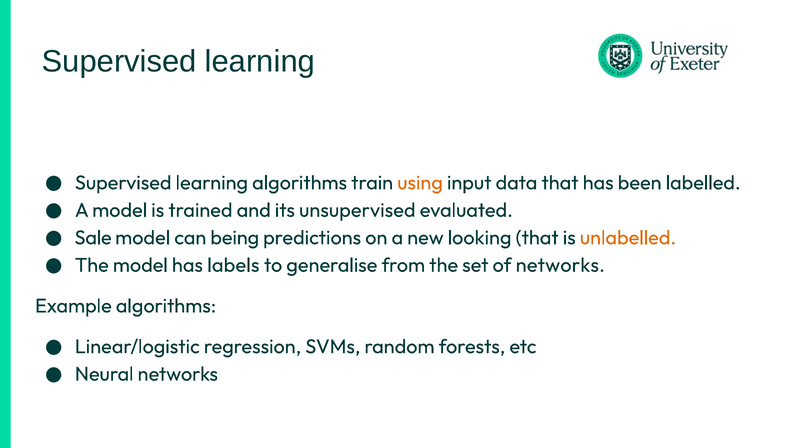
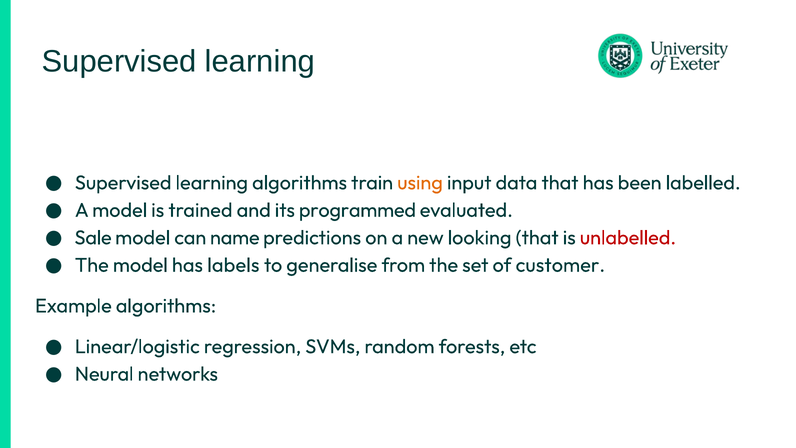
unsupervised: unsupervised -> programmed
being: being -> name
unlabelled colour: orange -> red
of networks: networks -> customer
